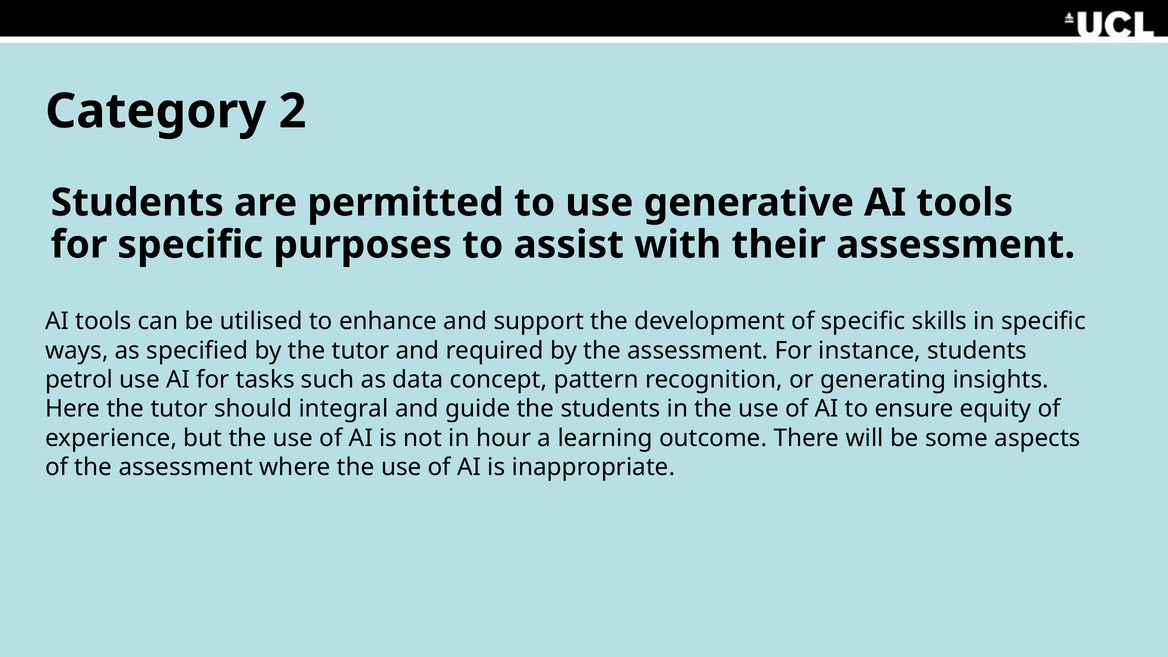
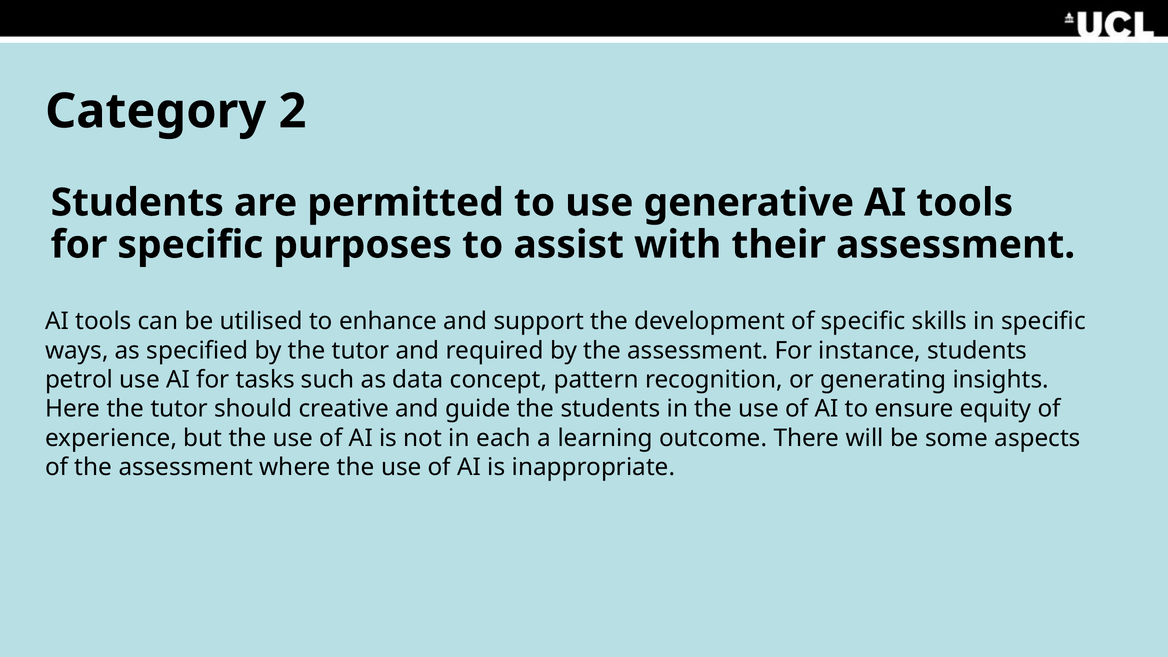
integral: integral -> creative
hour: hour -> each
